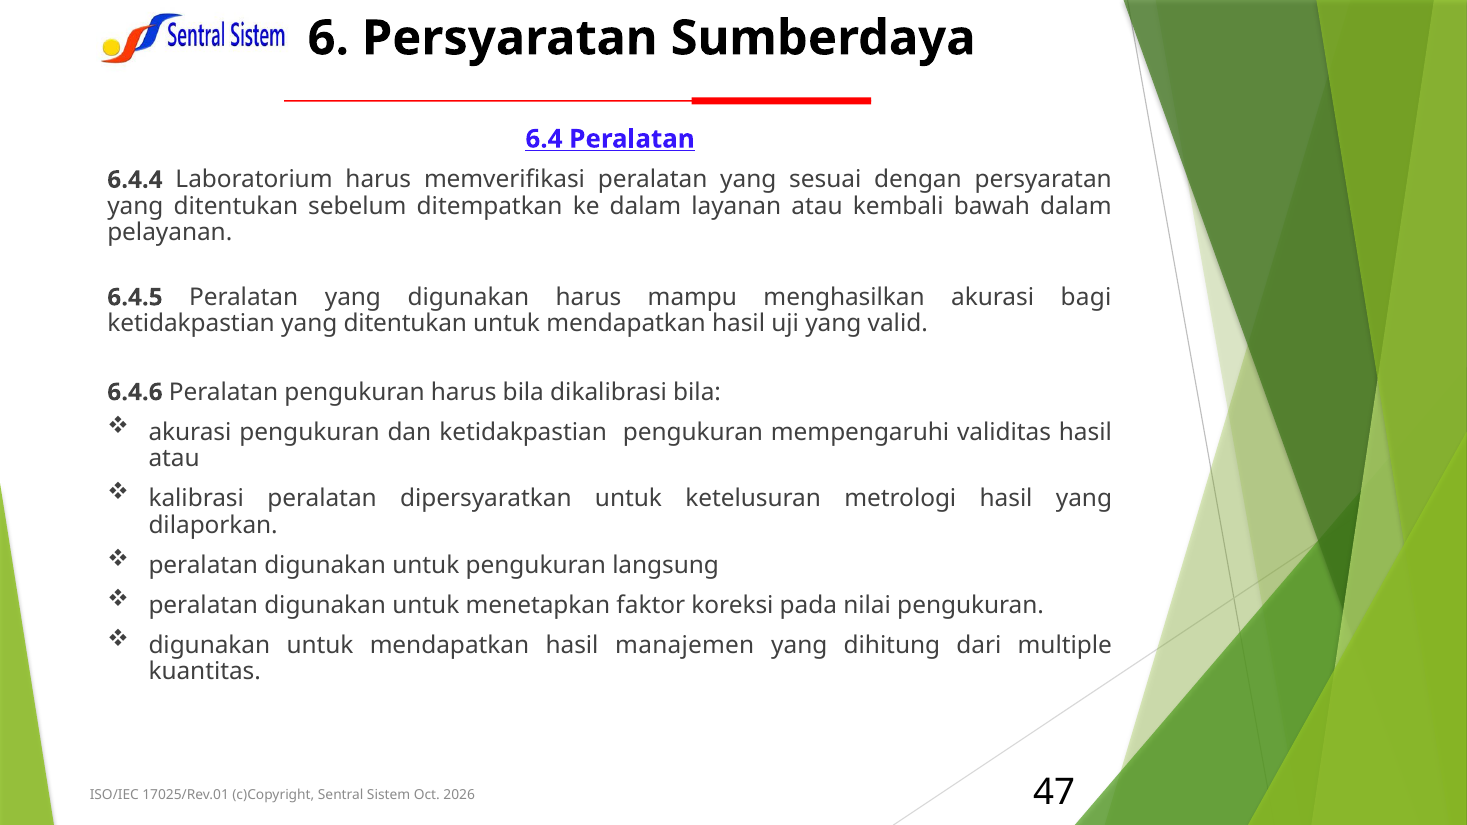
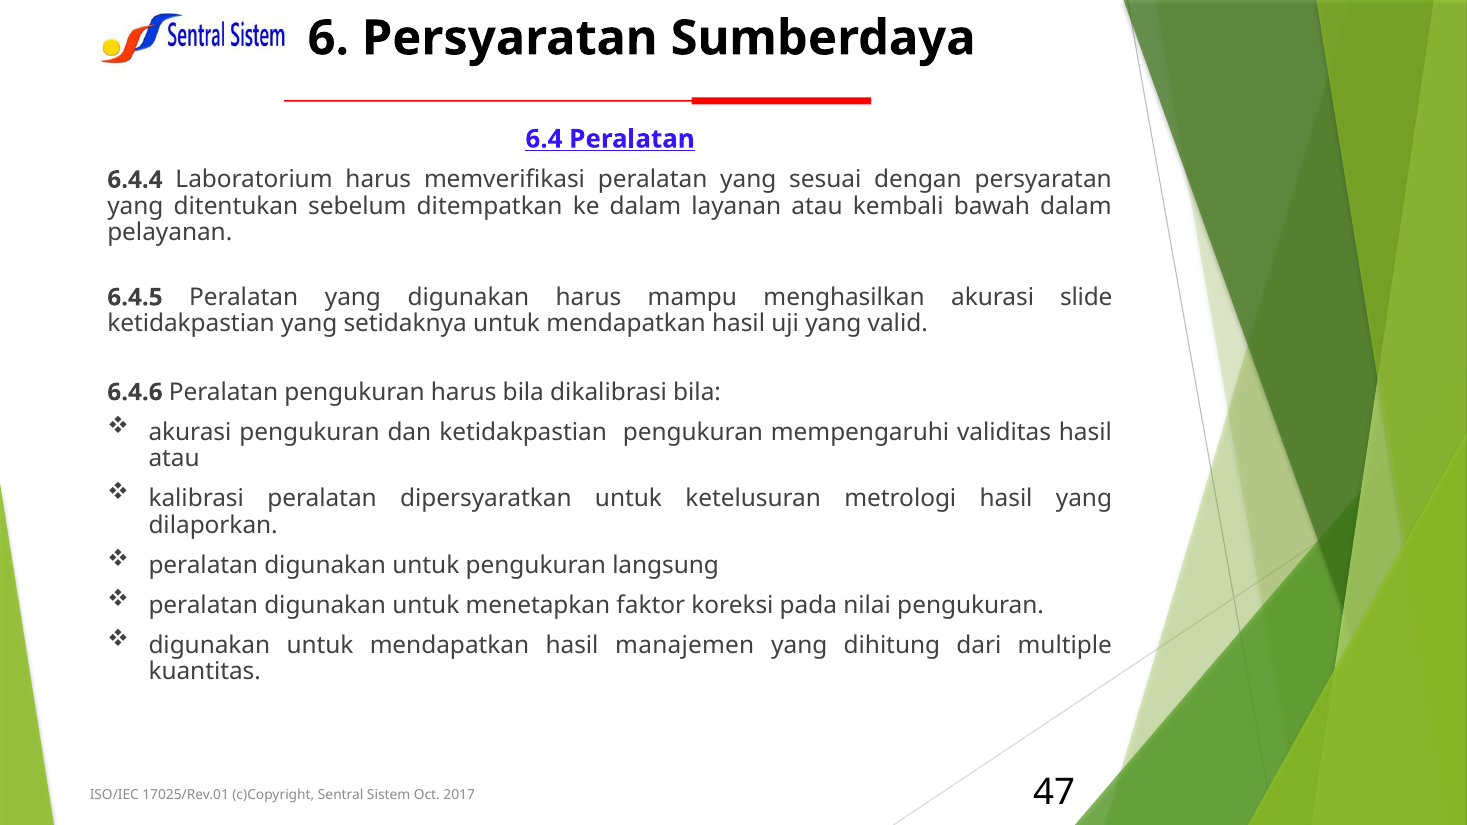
bagi: bagi -> slide
ketidakpastian yang ditentukan: ditentukan -> setidaknya
2026: 2026 -> 2017
